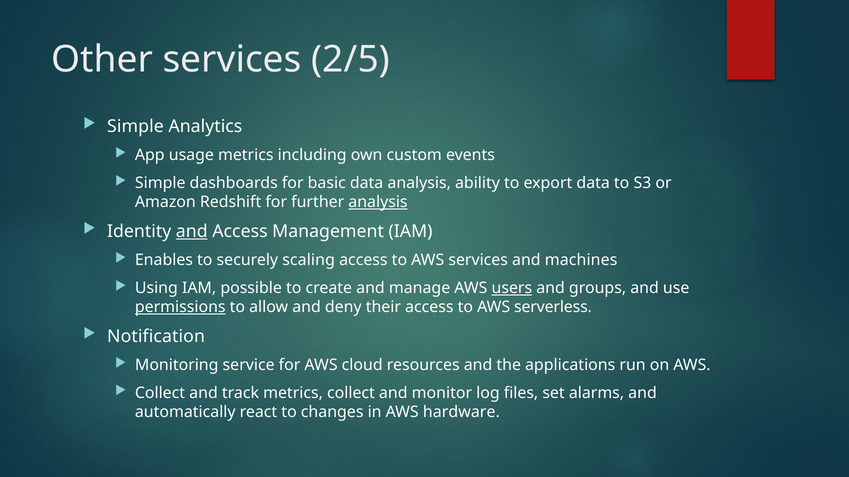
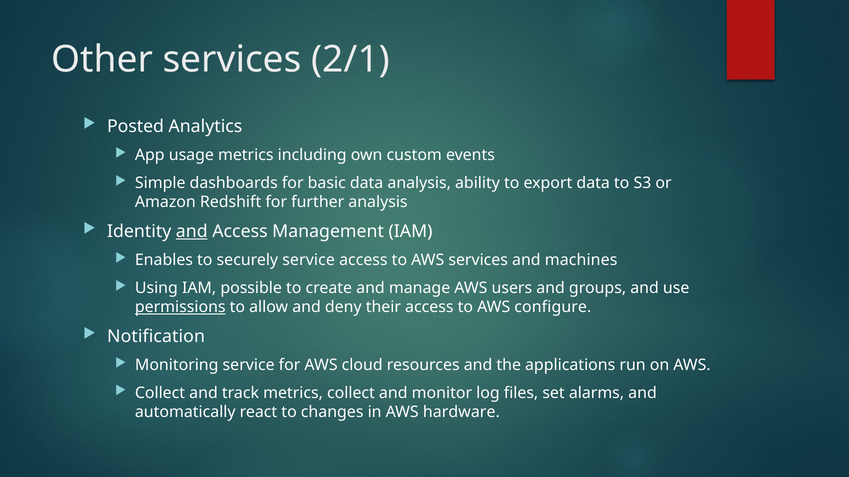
2/5: 2/5 -> 2/1
Simple at (135, 126): Simple -> Posted
analysis at (378, 202) underline: present -> none
securely scaling: scaling -> service
users underline: present -> none
serverless: serverless -> configure
